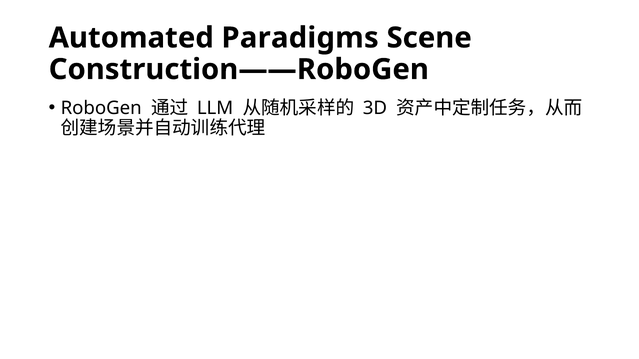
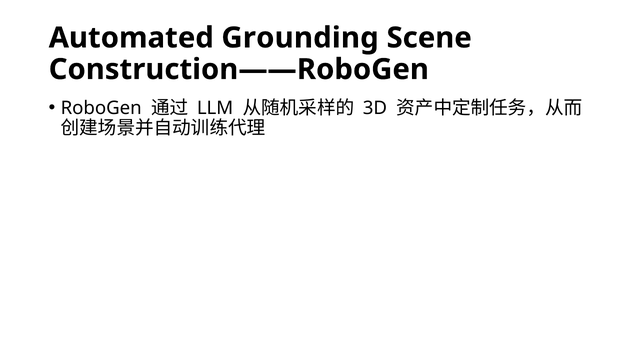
Paradigms: Paradigms -> Grounding
